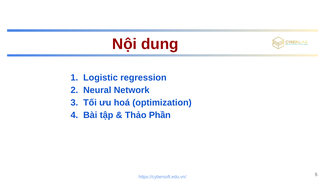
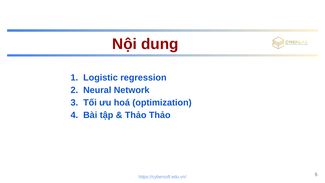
Thảo Phần: Phần -> Thảo
